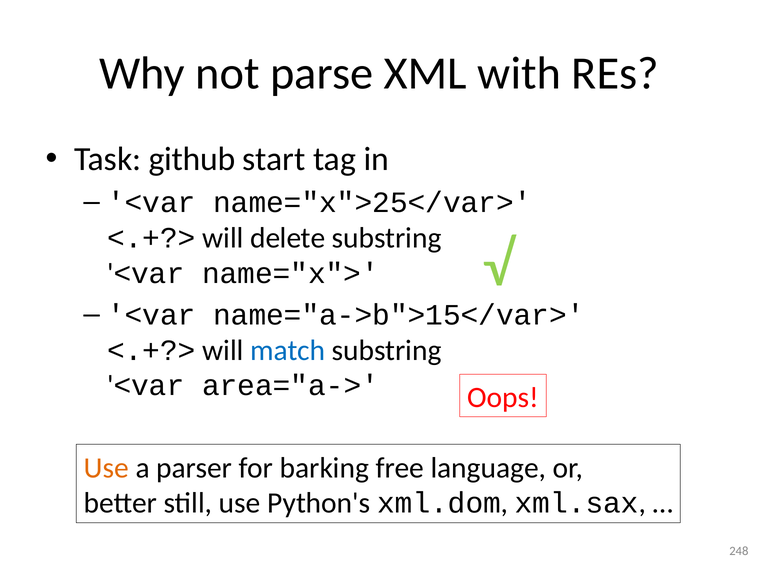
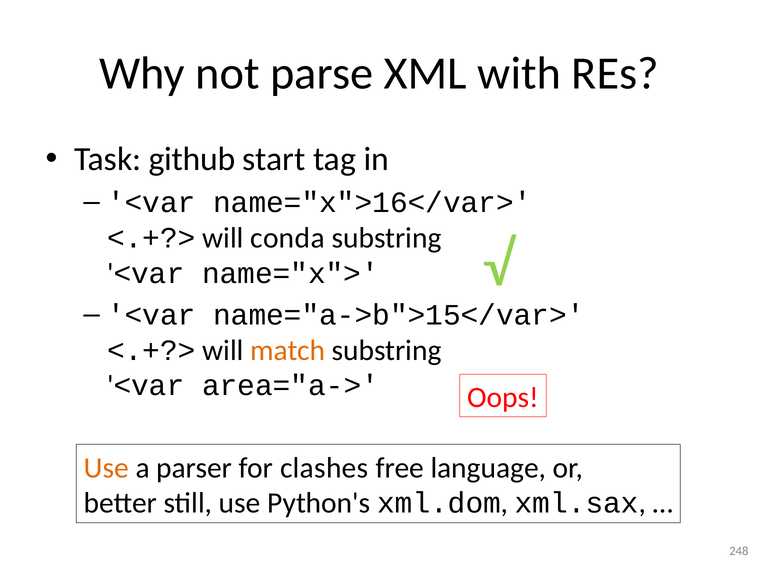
name="x">25</var>: name="x">25</var> -> name="x">16</var>
delete: delete -> conda
match colour: blue -> orange
barking: barking -> clashes
